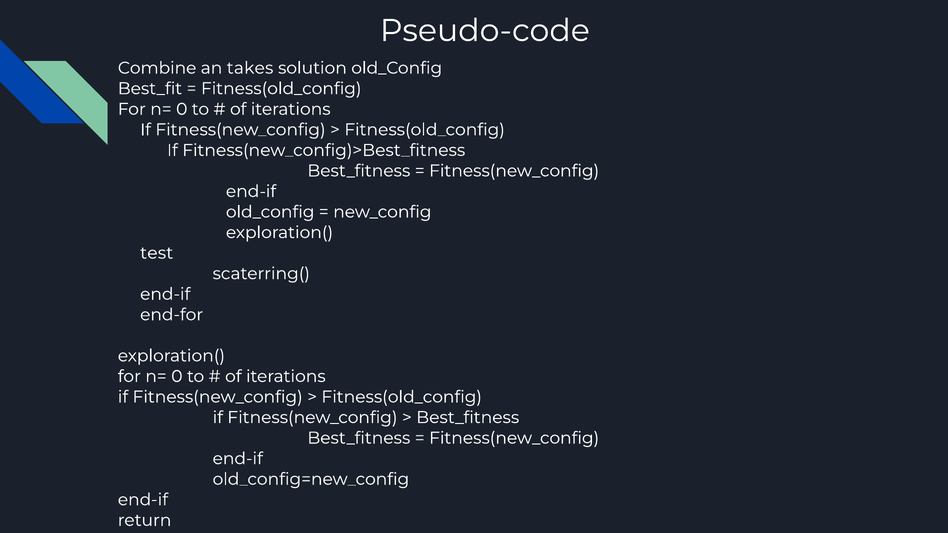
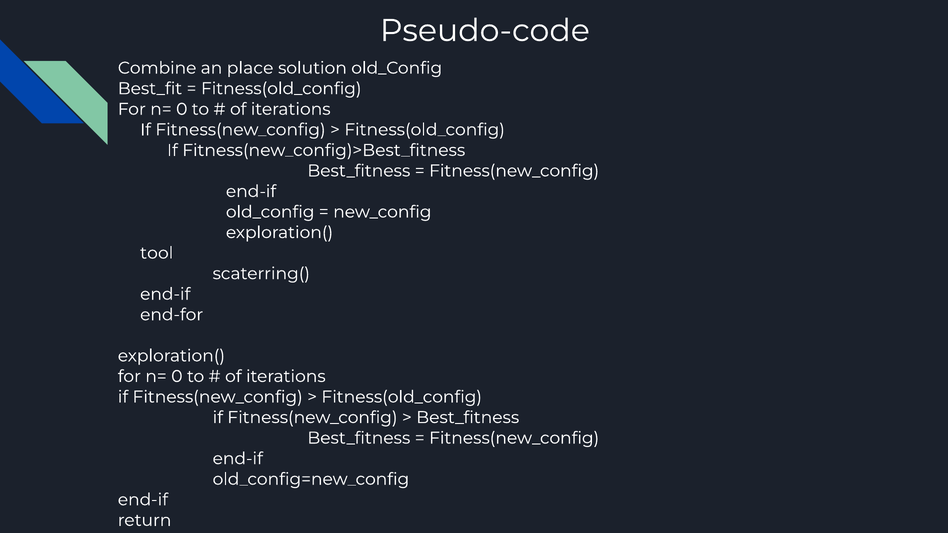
takes: takes -> place
test: test -> tool
